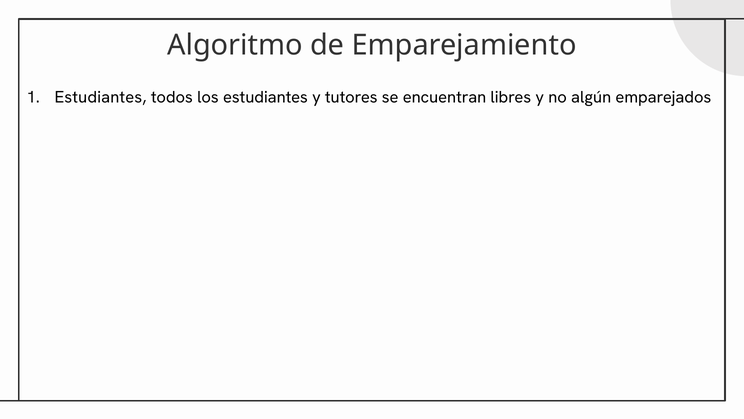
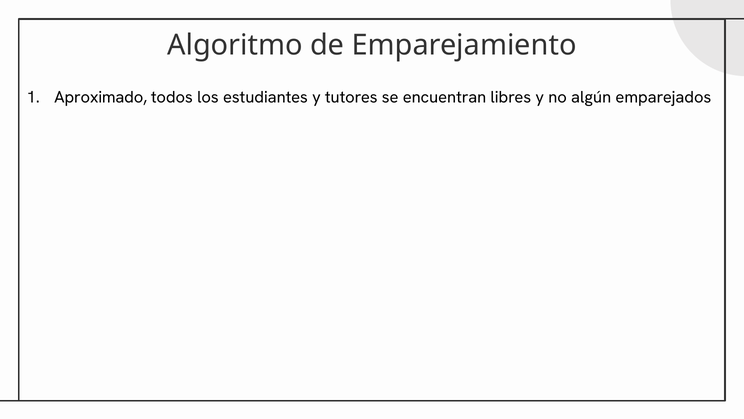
Estudiantes at (100, 97): Estudiantes -> Aproximado
